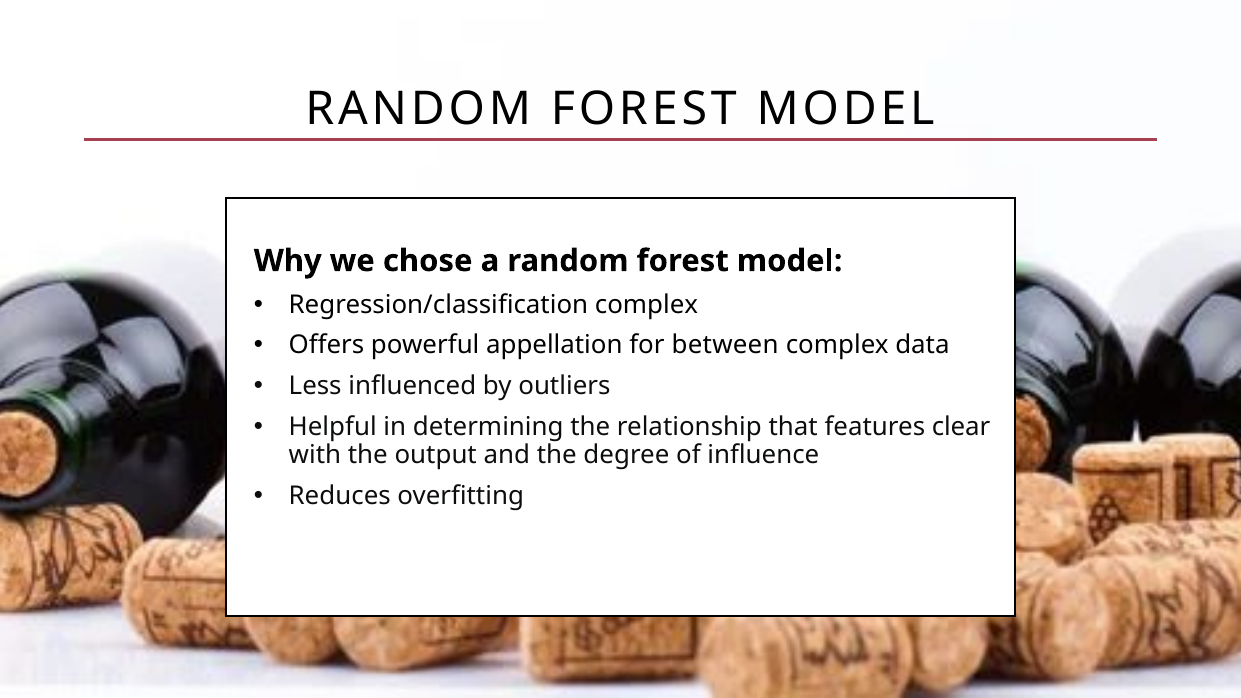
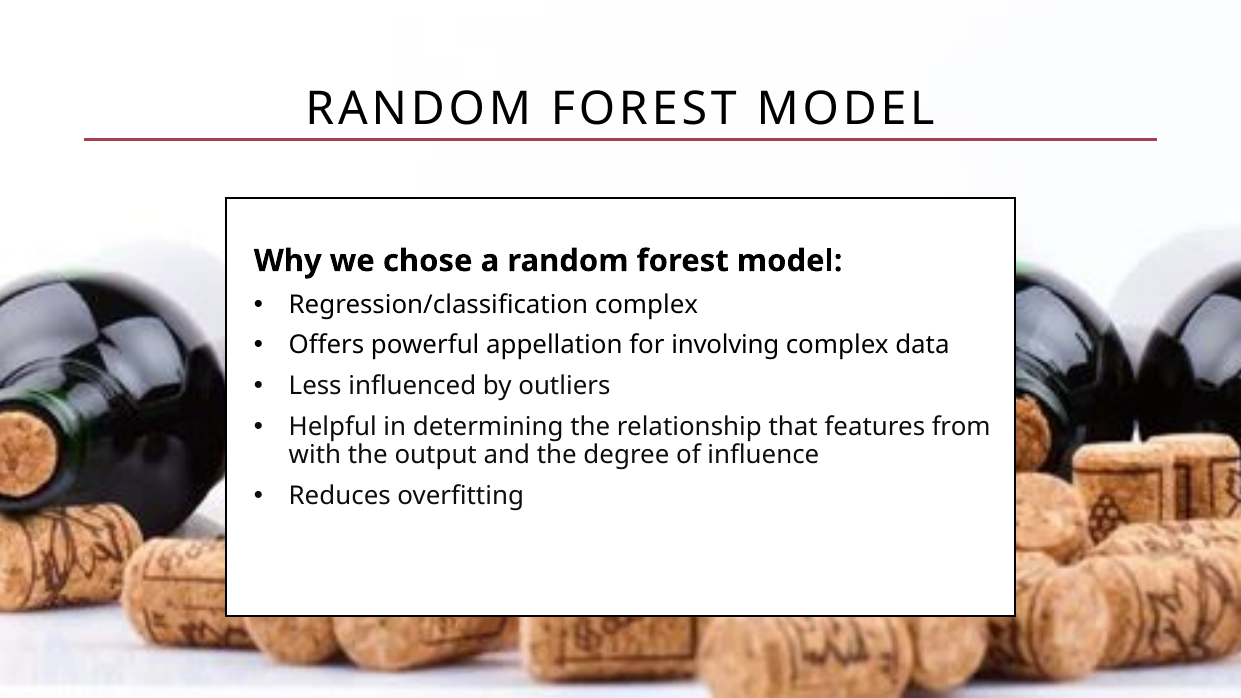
between: between -> involving
clear: clear -> from
